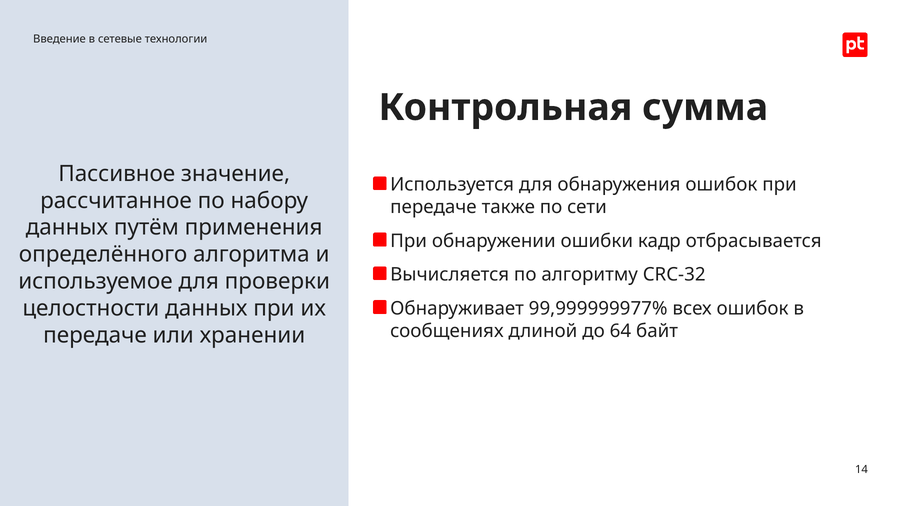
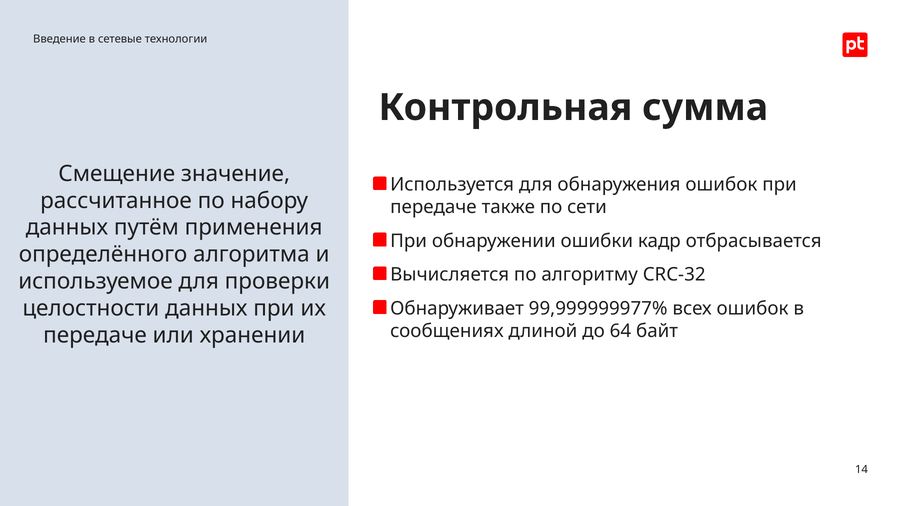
Пассивное: Пассивное -> Смещение
